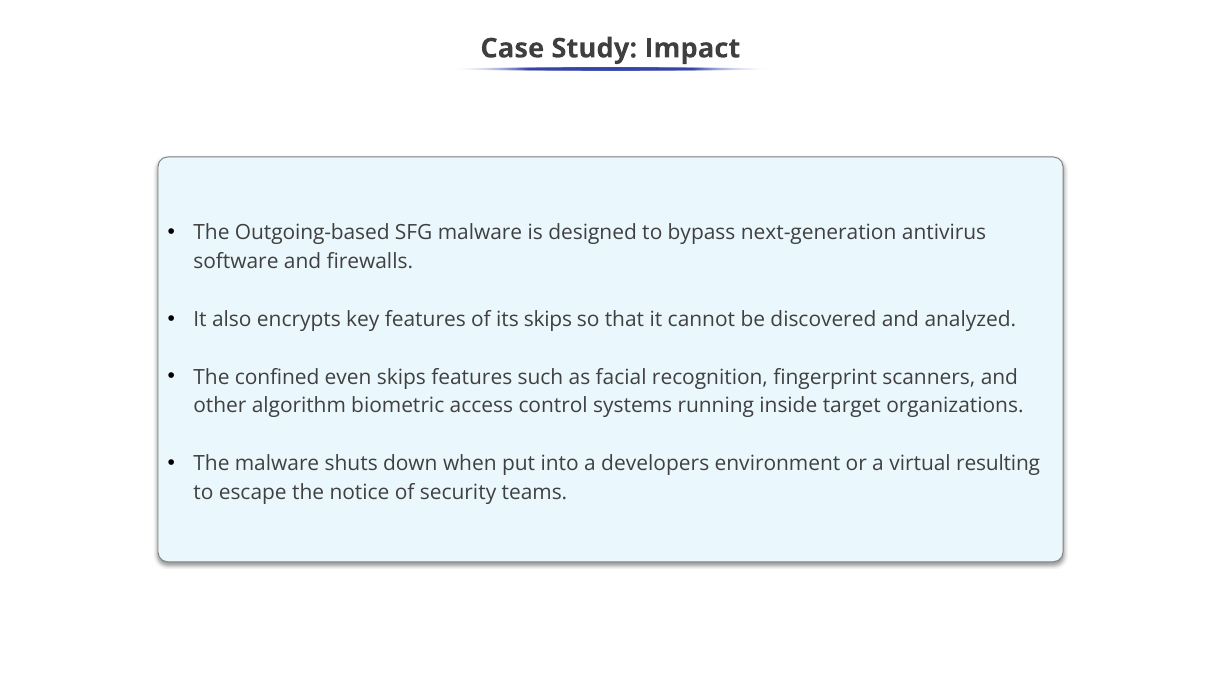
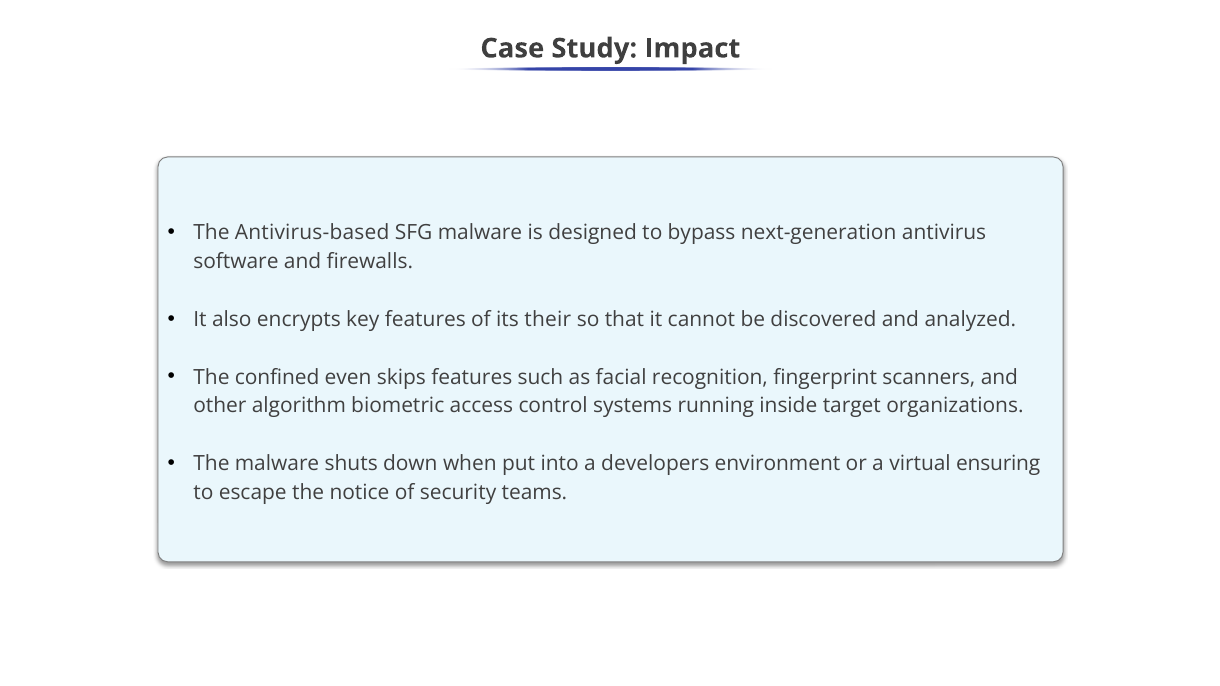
Outgoing-based: Outgoing-based -> Antivirus-based
its skips: skips -> their
resulting: resulting -> ensuring
